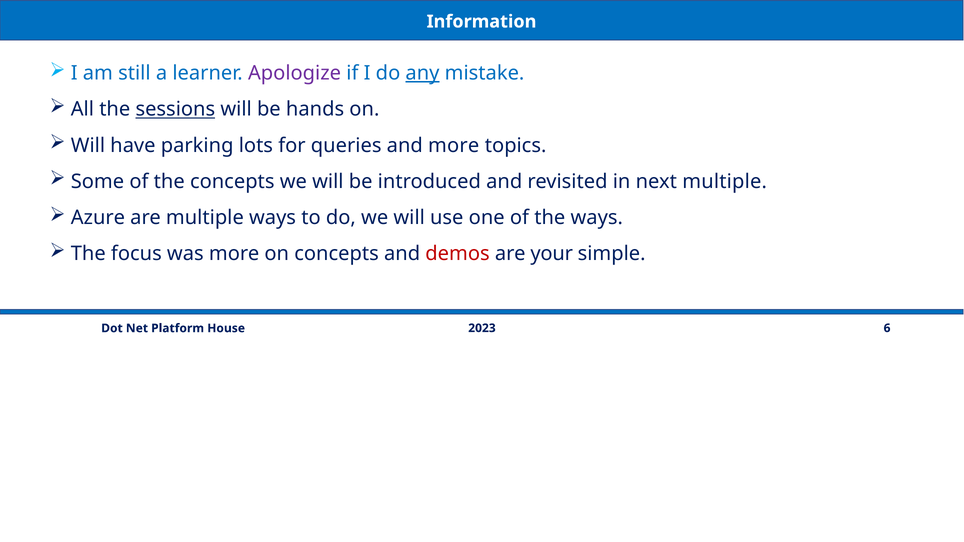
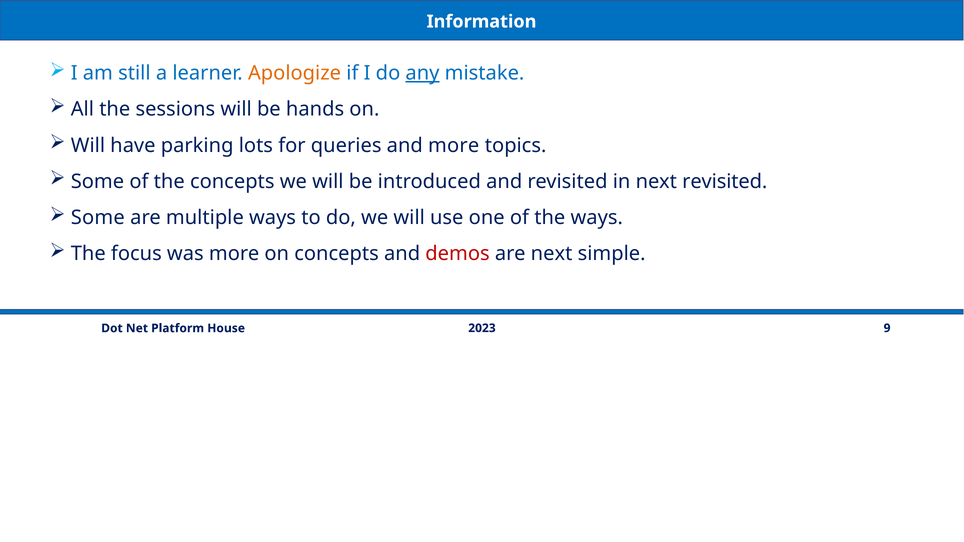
Apologize colour: purple -> orange
sessions underline: present -> none
next multiple: multiple -> revisited
Azure at (98, 218): Azure -> Some
are your: your -> next
6: 6 -> 9
